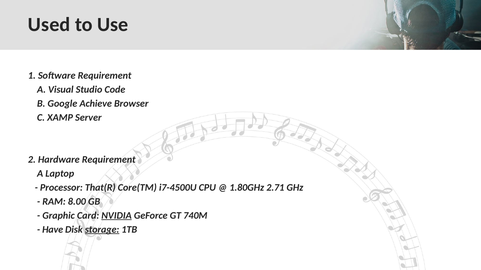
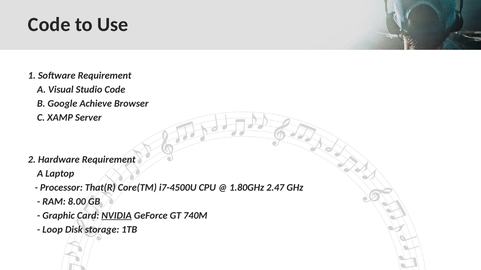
Used at (49, 25): Used -> Code
2.71: 2.71 -> 2.47
Have: Have -> Loop
storage underline: present -> none
